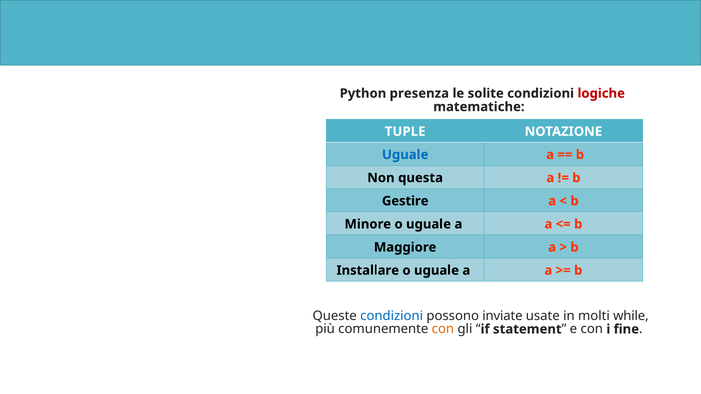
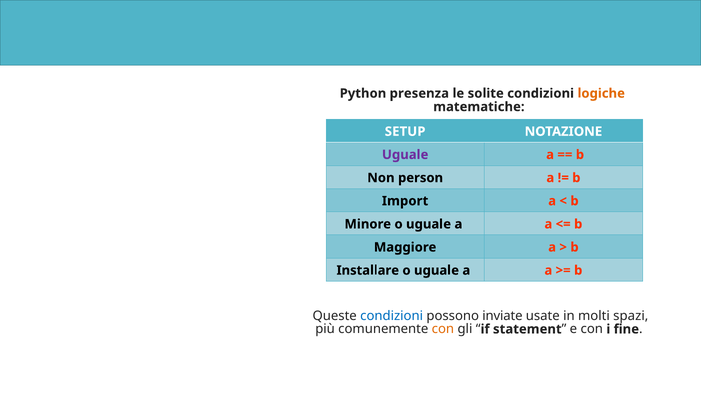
logiche colour: red -> orange
TUPLE: TUPLE -> SETUP
Uguale at (405, 155) colour: blue -> purple
questa: questa -> person
Gestire: Gestire -> Import
while: while -> spazi
